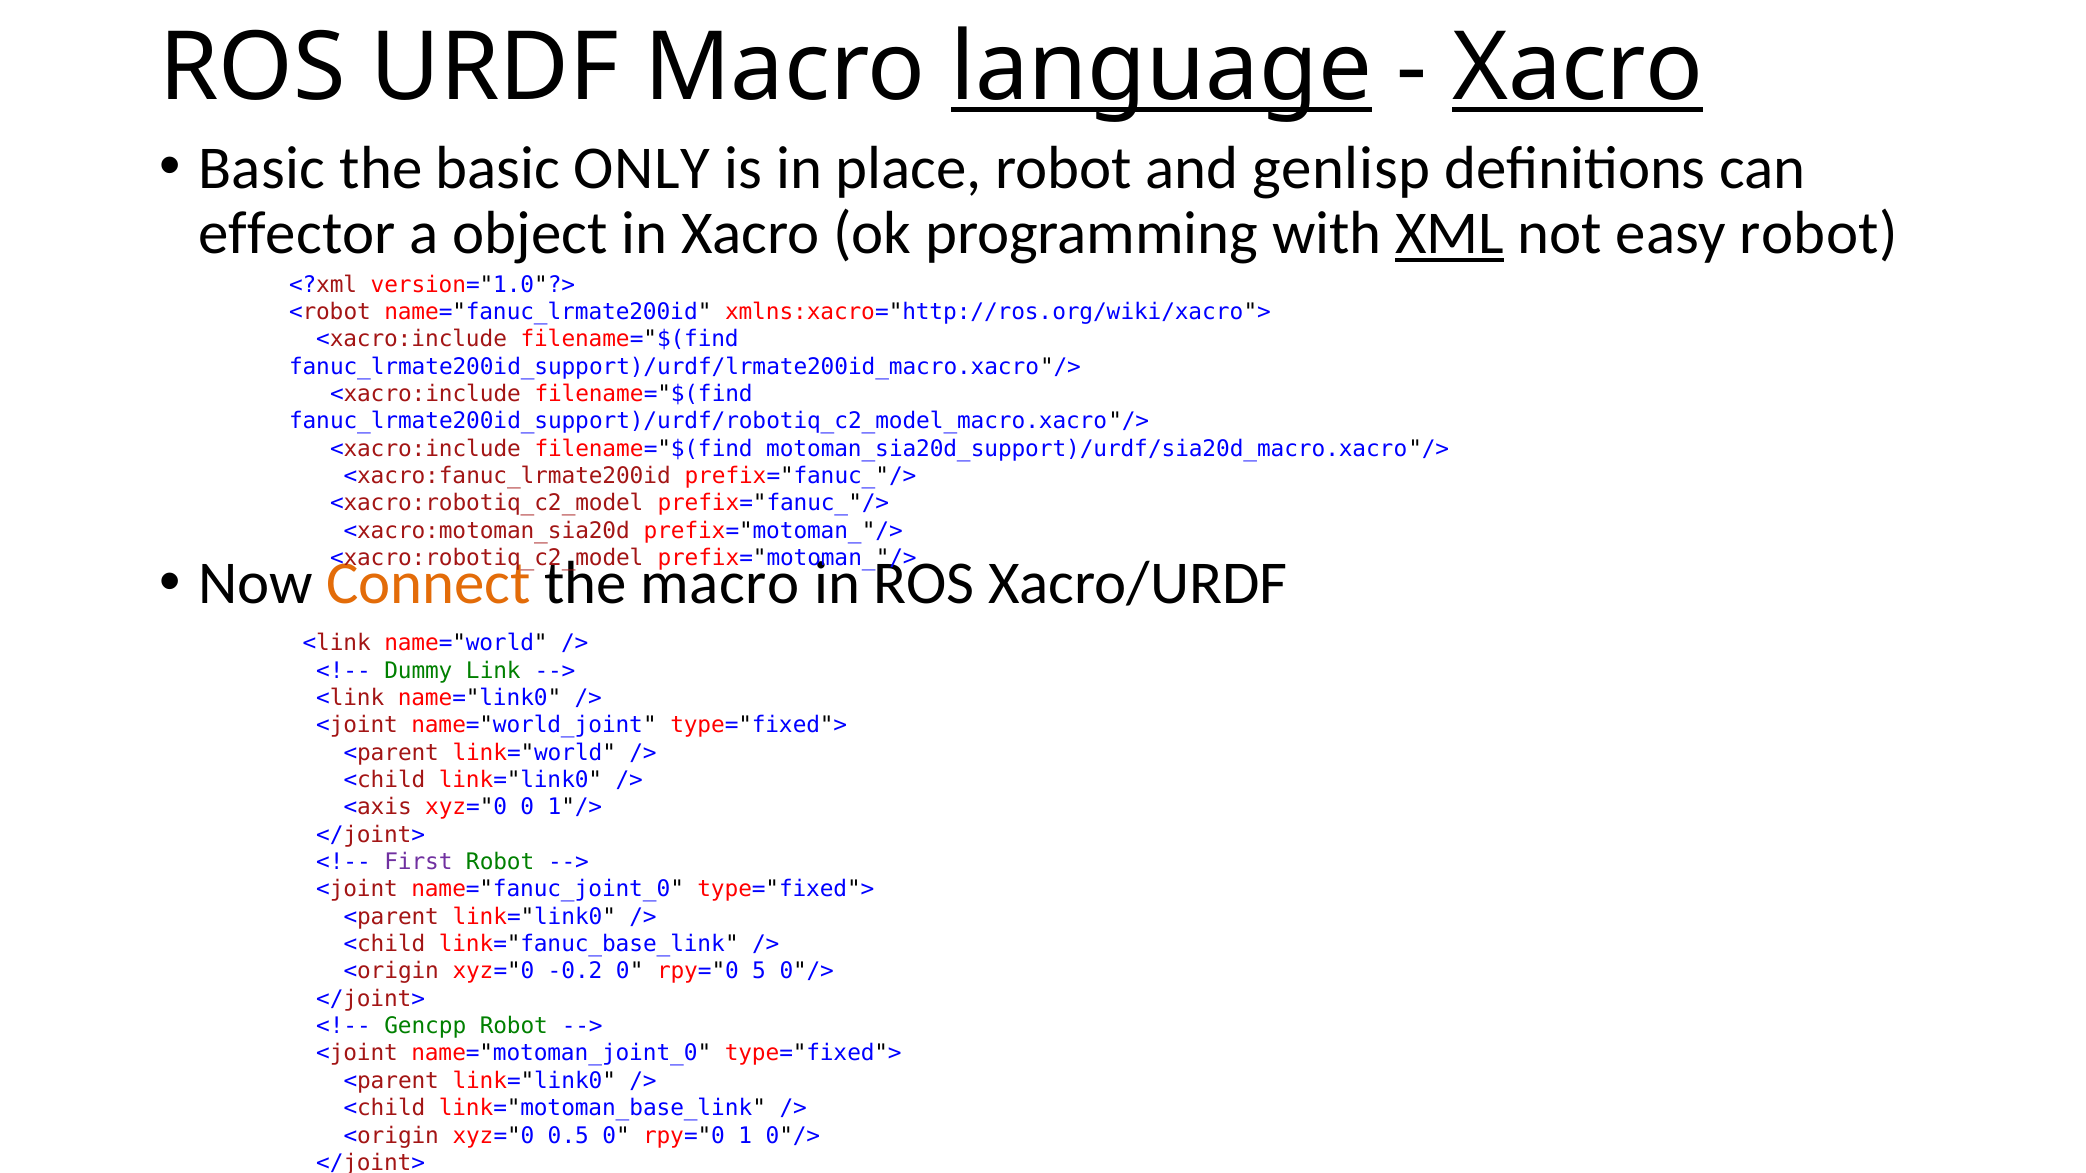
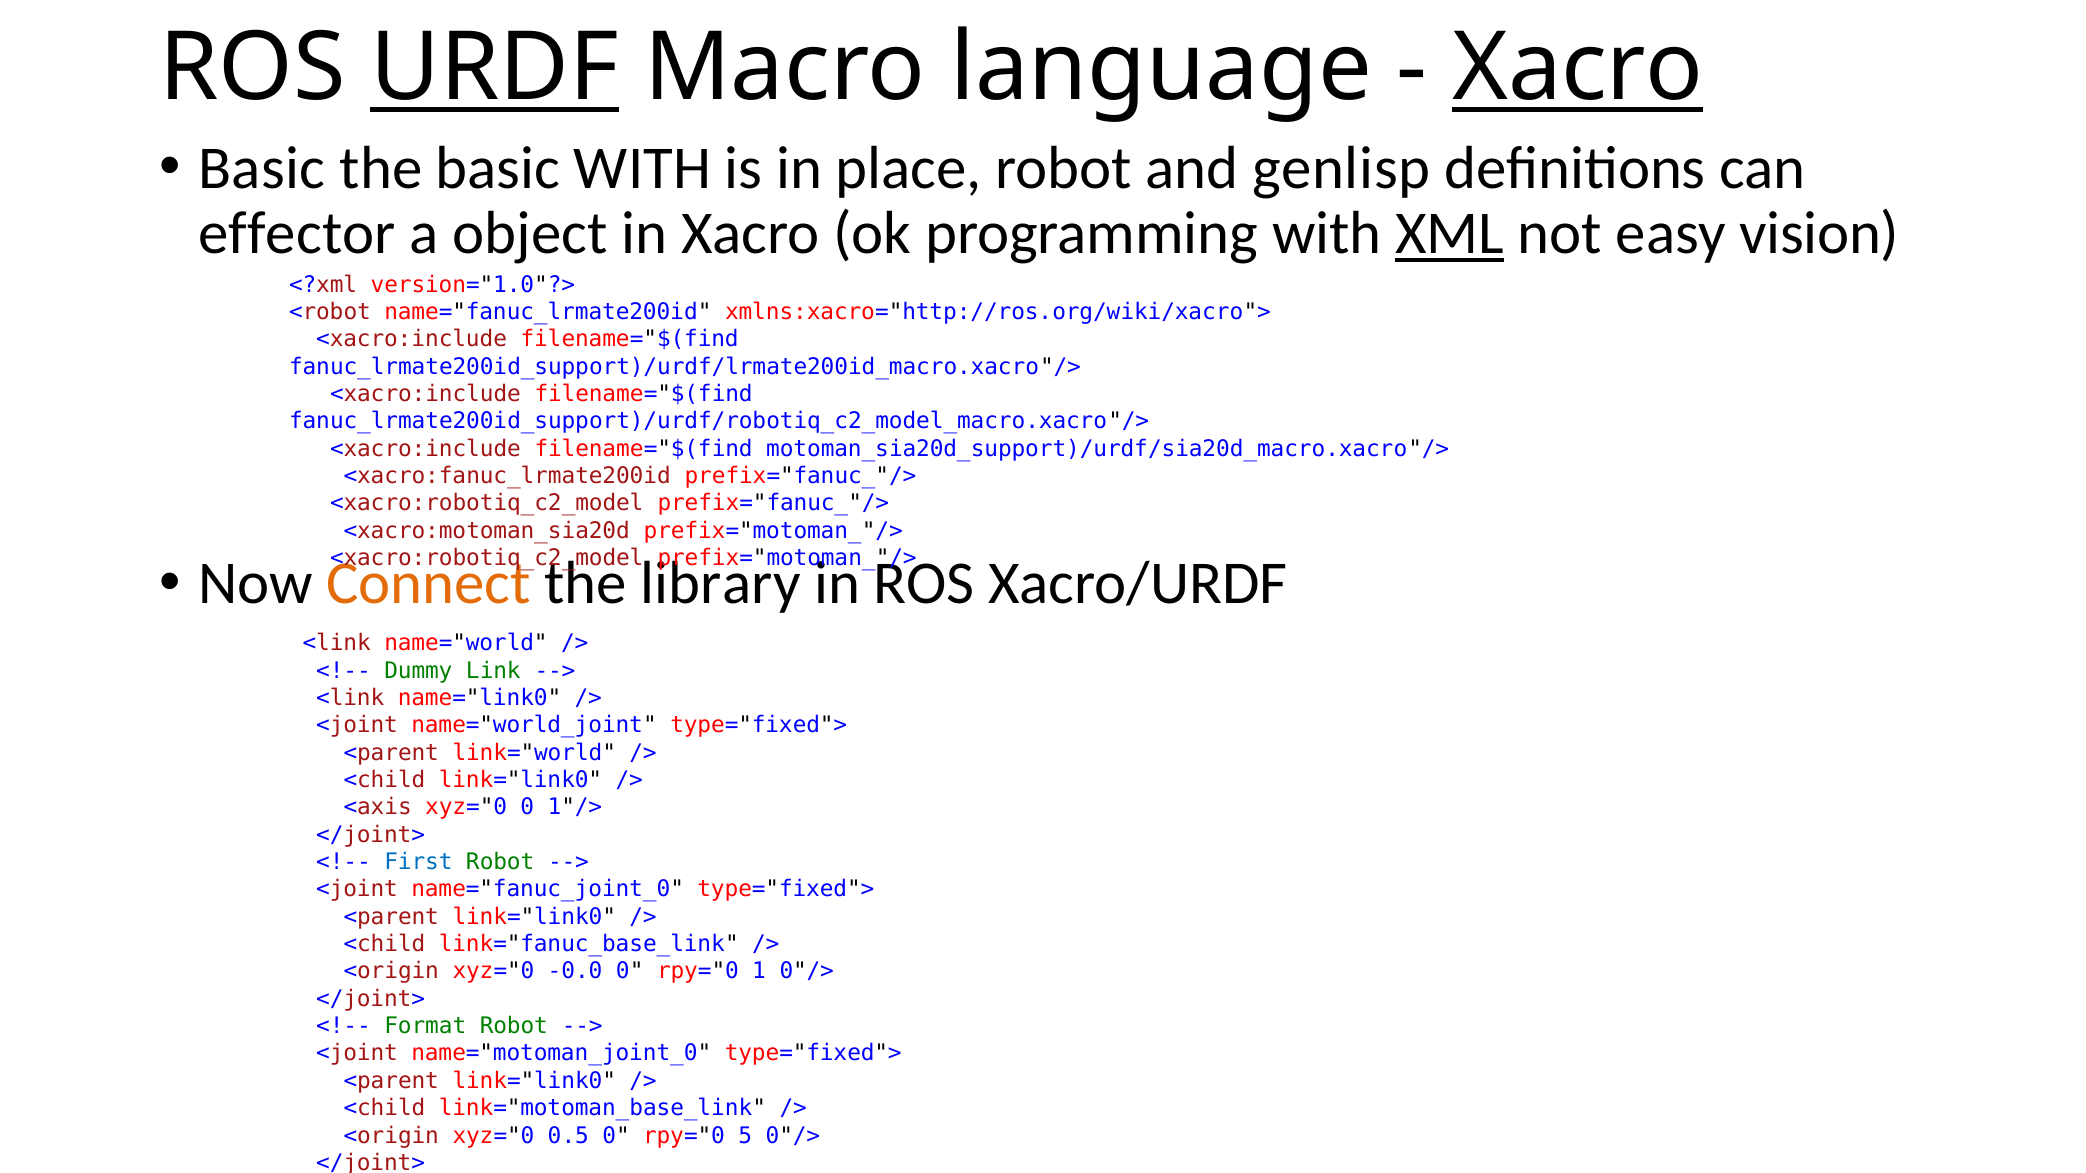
URDF underline: none -> present
language underline: present -> none
basic ONLY: ONLY -> WITH
easy robot: robot -> vision
the macro: macro -> library
First colour: purple -> blue
-0.2: -0.2 -> -0.0
5: 5 -> 1
Gencpp: Gencpp -> Format
1: 1 -> 5
